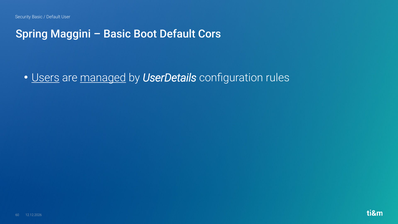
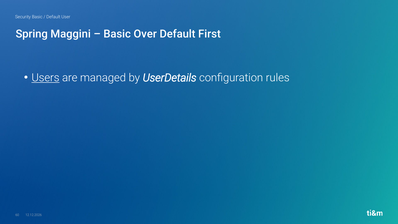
Boot: Boot -> Over
Cors: Cors -> First
managed underline: present -> none
